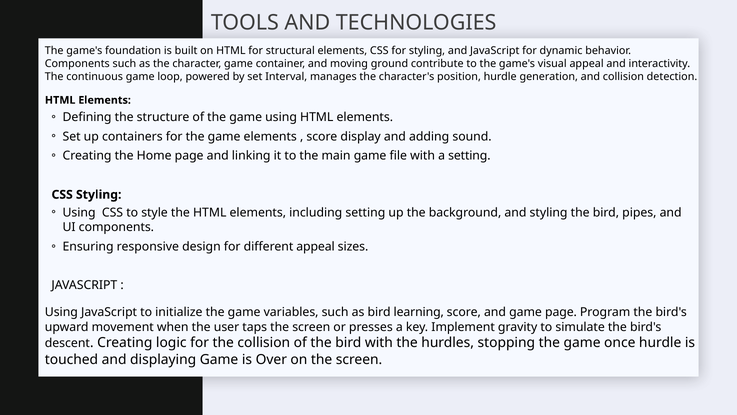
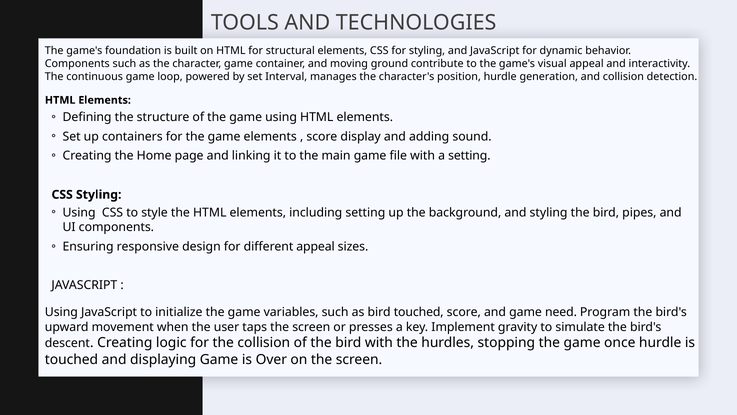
bird learning: learning -> touched
game page: page -> need
